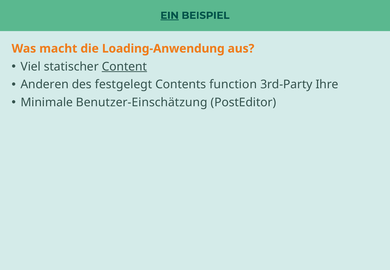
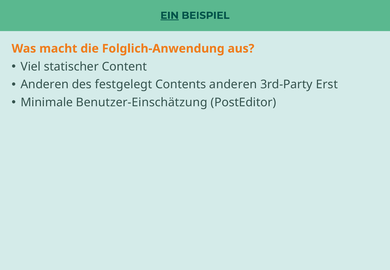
Loading-Anwendung: Loading-Anwendung -> Folglich-Anwendung
Content underline: present -> none
Contents function: function -> anderen
Ihre: Ihre -> Erst
